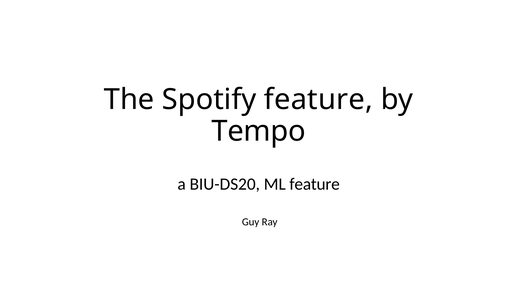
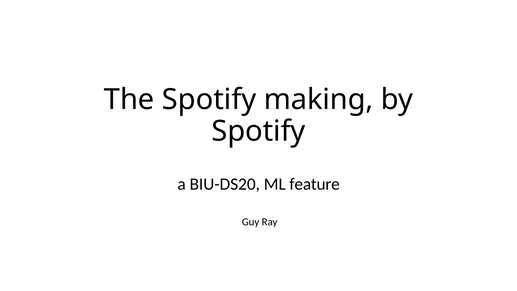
Spotify feature: feature -> making
Tempo at (259, 131): Tempo -> Spotify
